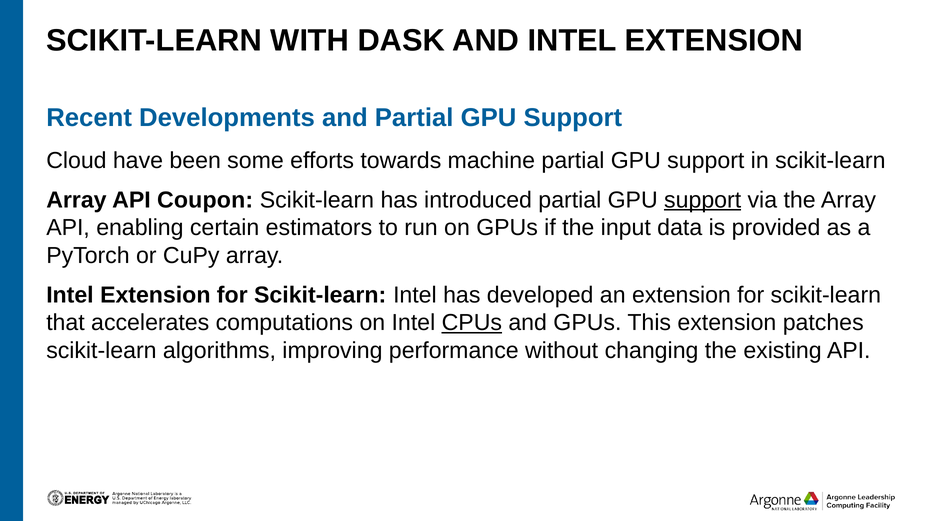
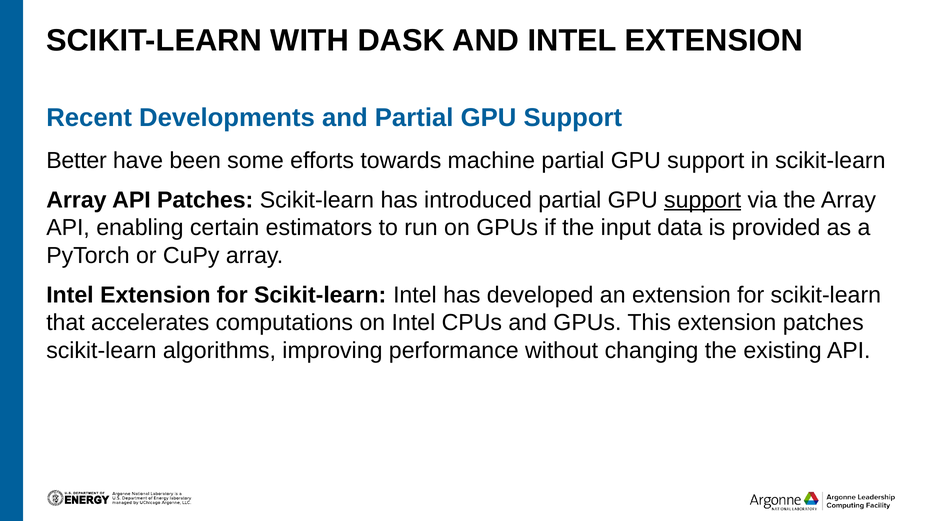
Cloud: Cloud -> Better
API Coupon: Coupon -> Patches
CPUs underline: present -> none
